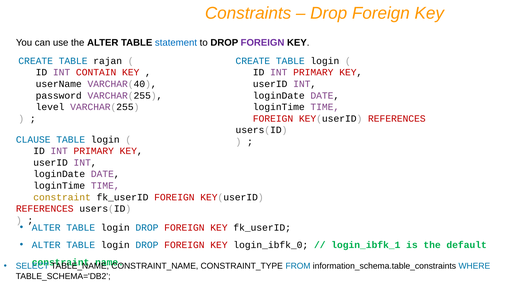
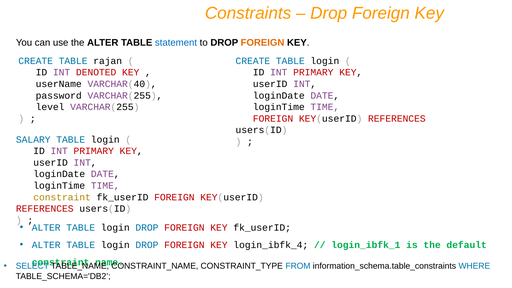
FOREIGN at (263, 43) colour: purple -> orange
CONTAIN: CONTAIN -> DENOTED
CLAUSE: CLAUSE -> SALARY
login_ibfk_0: login_ibfk_0 -> login_ibfk_4
